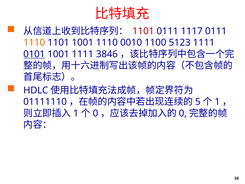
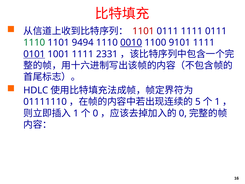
0111 1117: 1117 -> 1111
1110 at (34, 43) colour: orange -> green
1101 1001: 1001 -> 9494
0010 underline: none -> present
5123: 5123 -> 9101
3846: 3846 -> 2331
